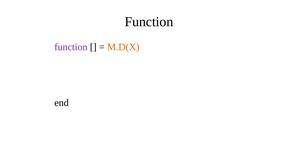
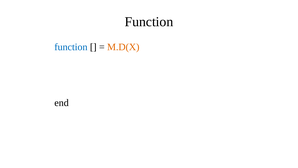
function at (71, 47) colour: purple -> blue
